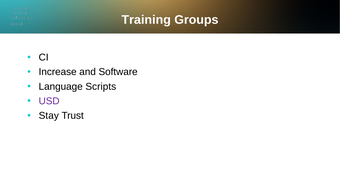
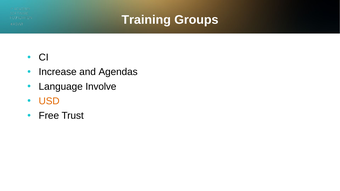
Software: Software -> Agendas
Scripts: Scripts -> Involve
USD colour: purple -> orange
Stay: Stay -> Free
